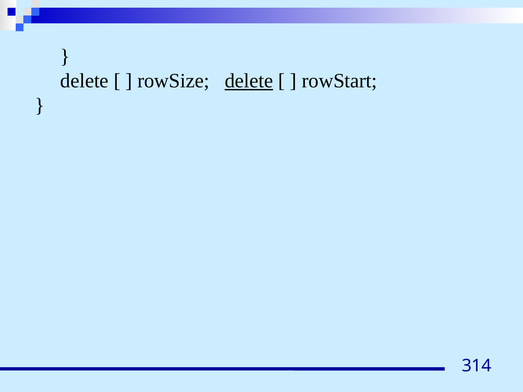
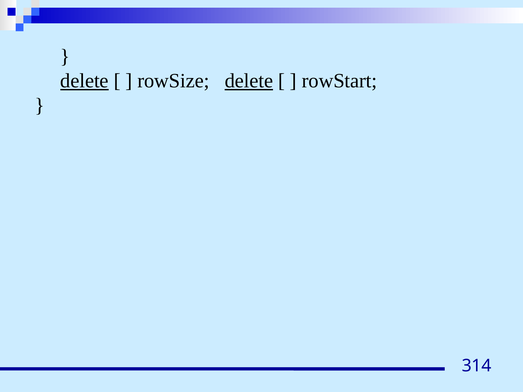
delete at (84, 81) underline: none -> present
